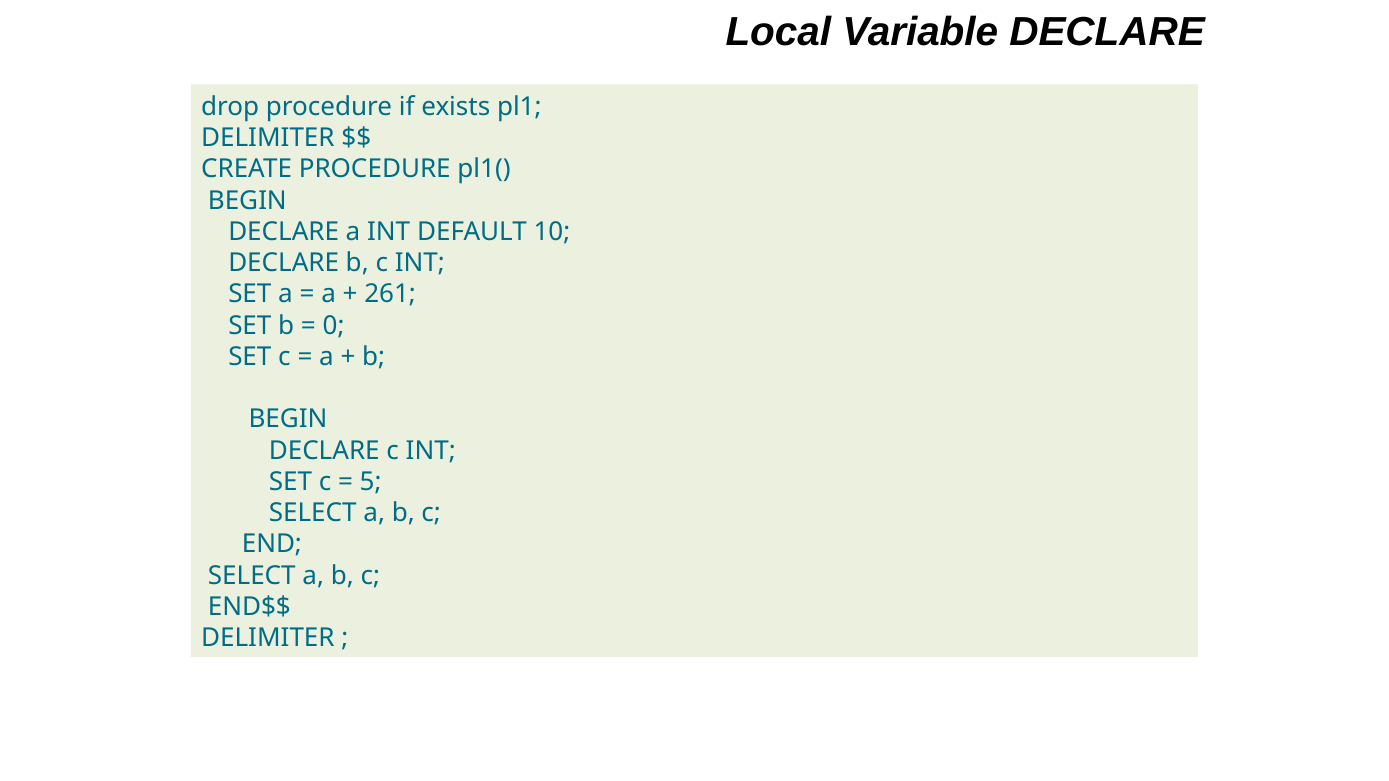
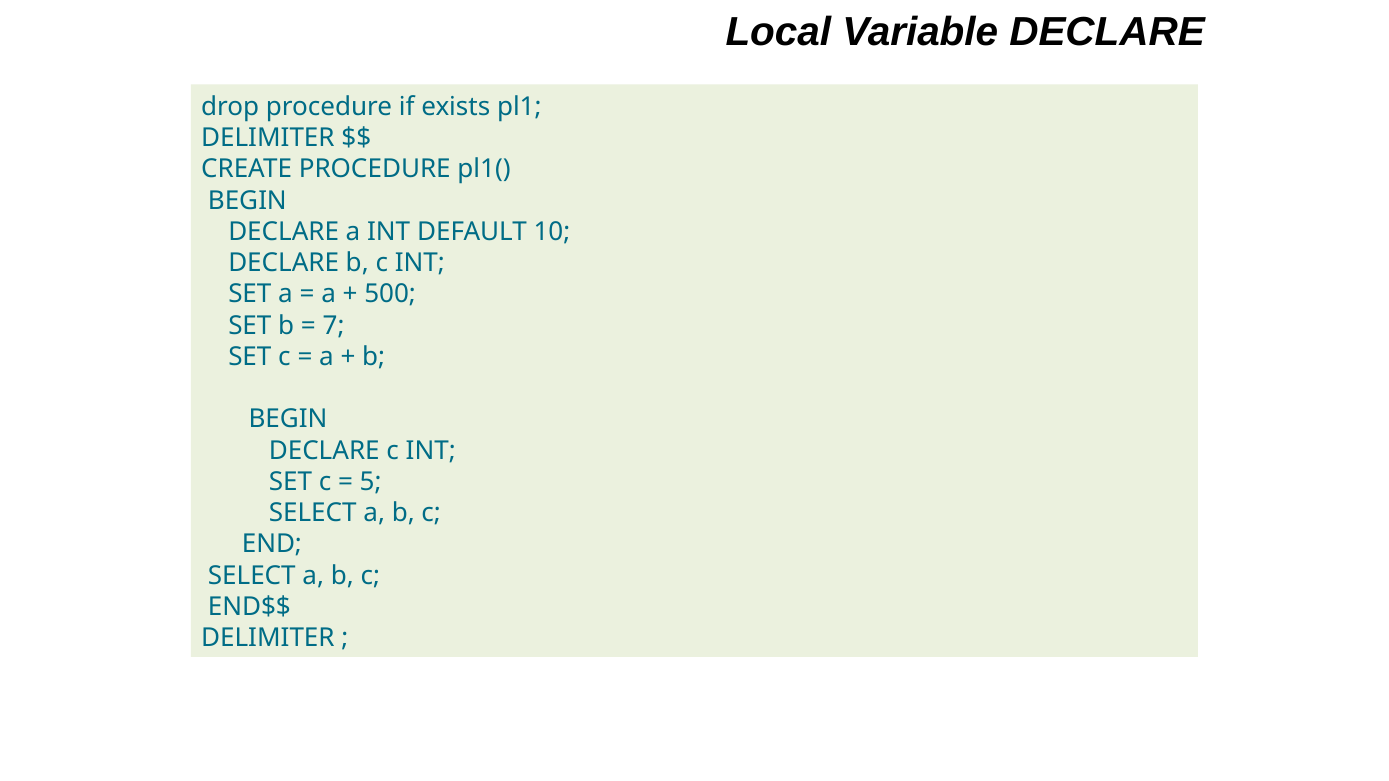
261: 261 -> 500
0: 0 -> 7
